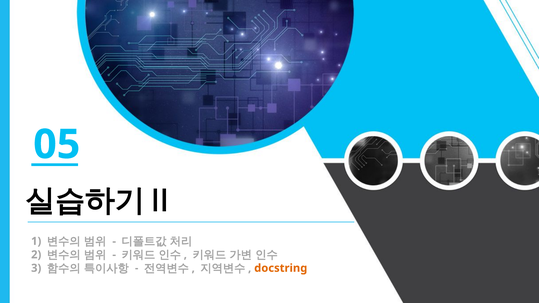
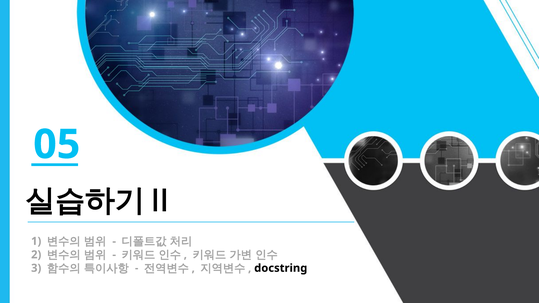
docstring colour: orange -> black
